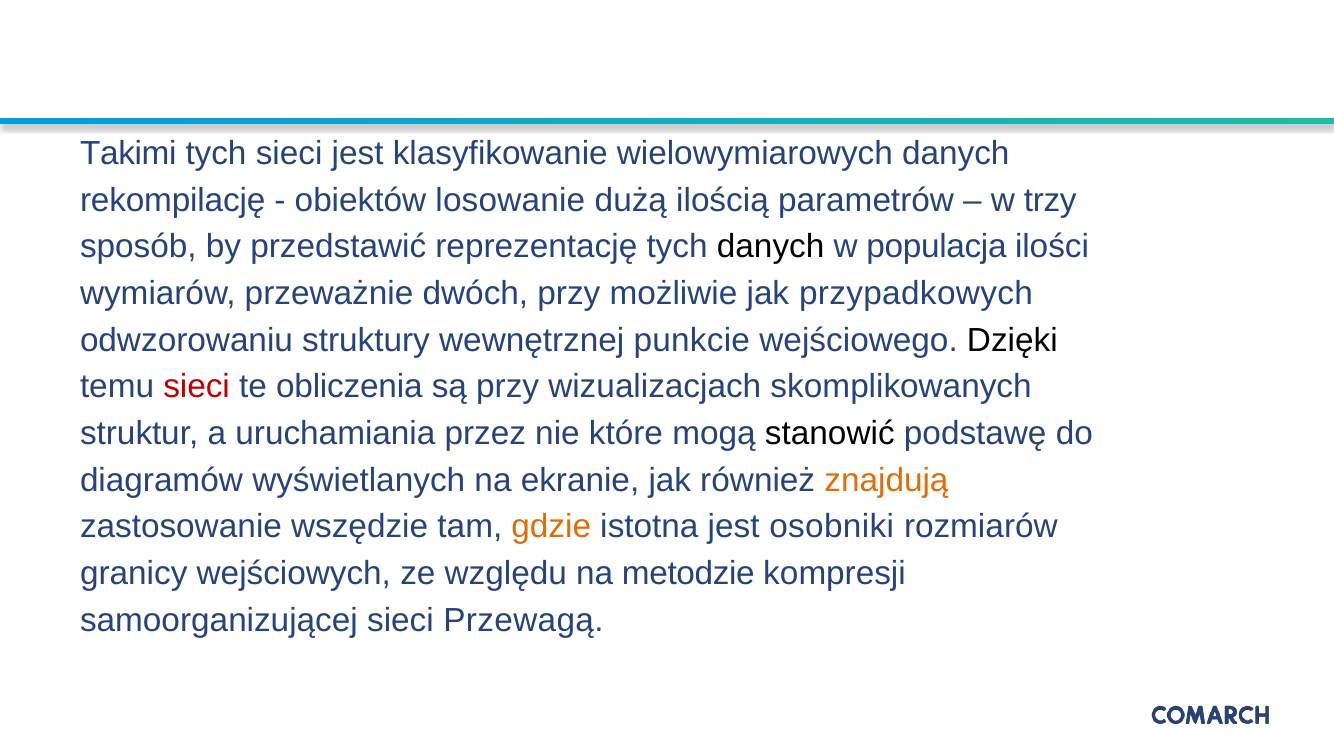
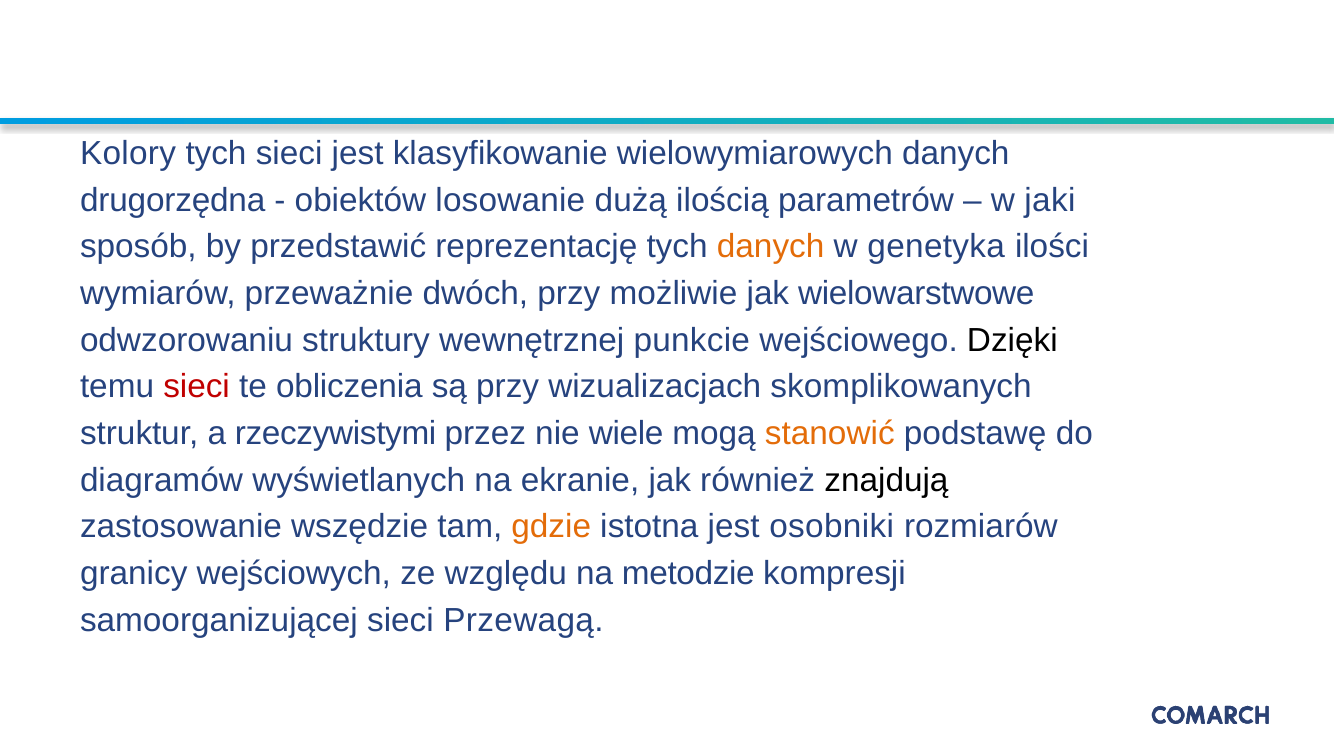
Takimi: Takimi -> Kolory
rekompilację: rekompilację -> drugorzędna
trzy: trzy -> jaki
danych at (771, 247) colour: black -> orange
populacja: populacja -> genetyka
przypadkowych: przypadkowych -> wielowarstwowe
uruchamiania: uruchamiania -> rzeczywistymi
które: które -> wiele
stanowić colour: black -> orange
znajdują colour: orange -> black
